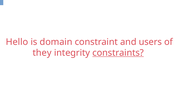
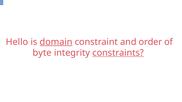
domain underline: none -> present
users: users -> order
they: they -> byte
